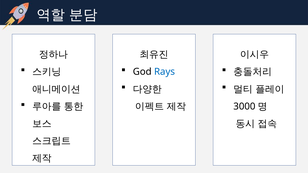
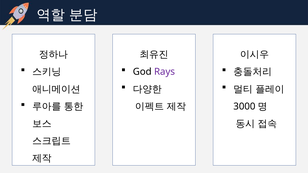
Rays colour: blue -> purple
